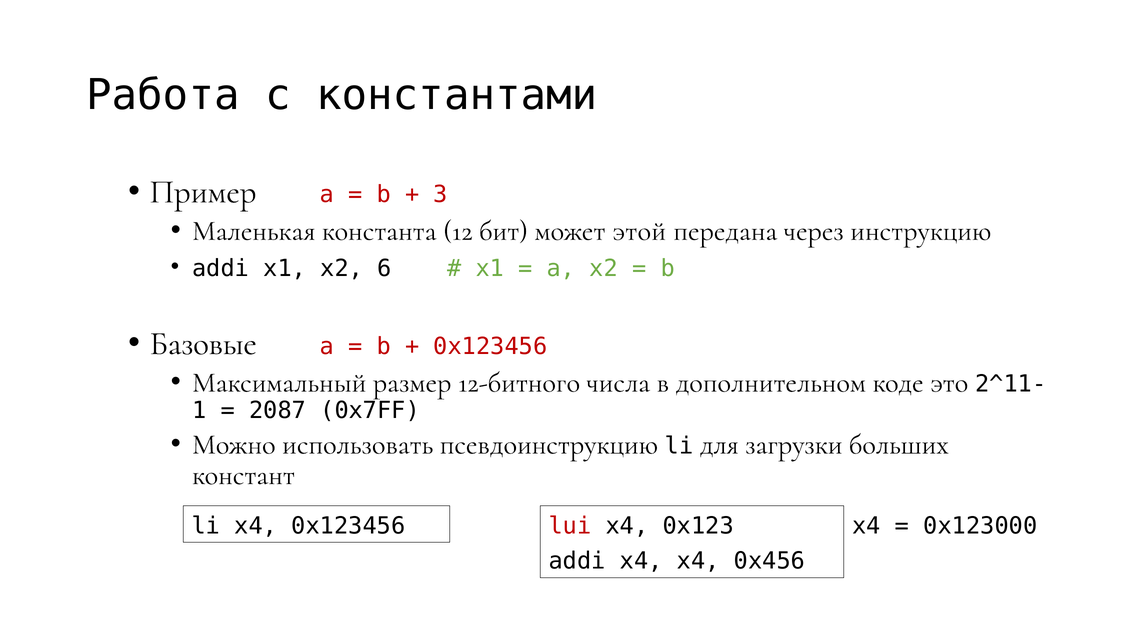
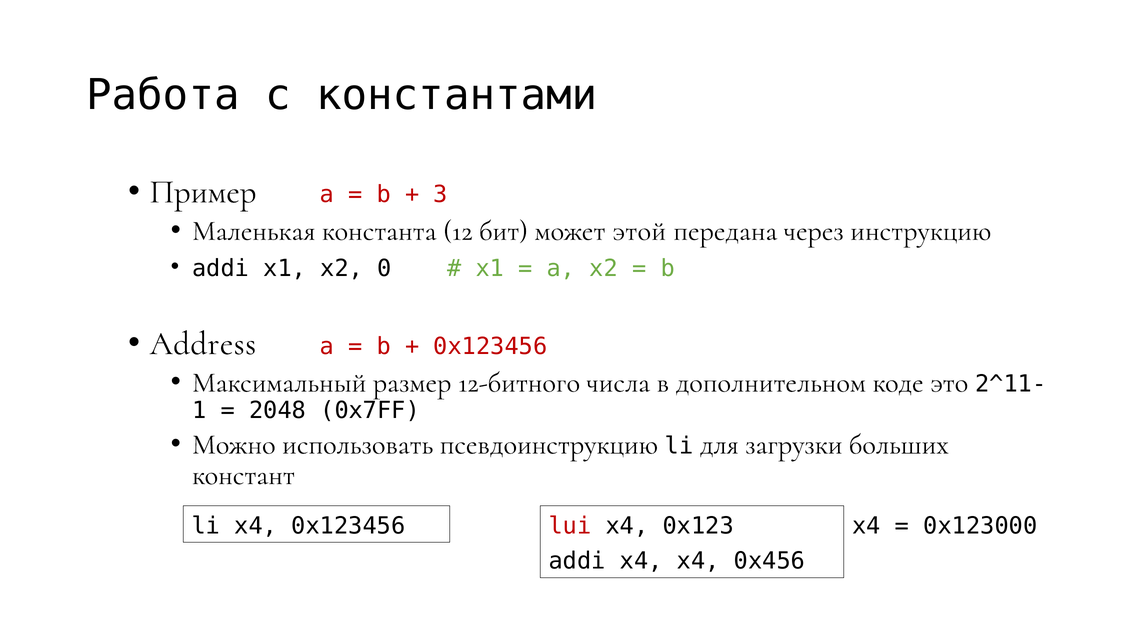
6: 6 -> 0
Базовые: Базовые -> Address
2087: 2087 -> 2048
